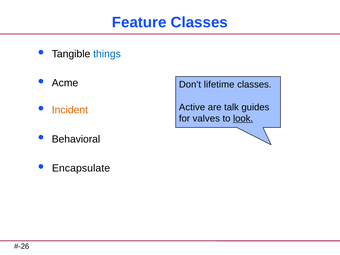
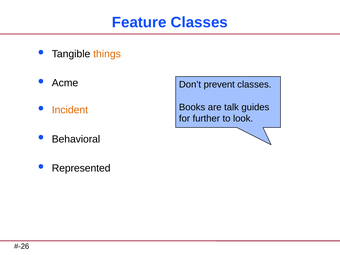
things colour: blue -> orange
lifetime: lifetime -> prevent
Active: Active -> Books
valves: valves -> further
look underline: present -> none
Encapsulate: Encapsulate -> Represented
